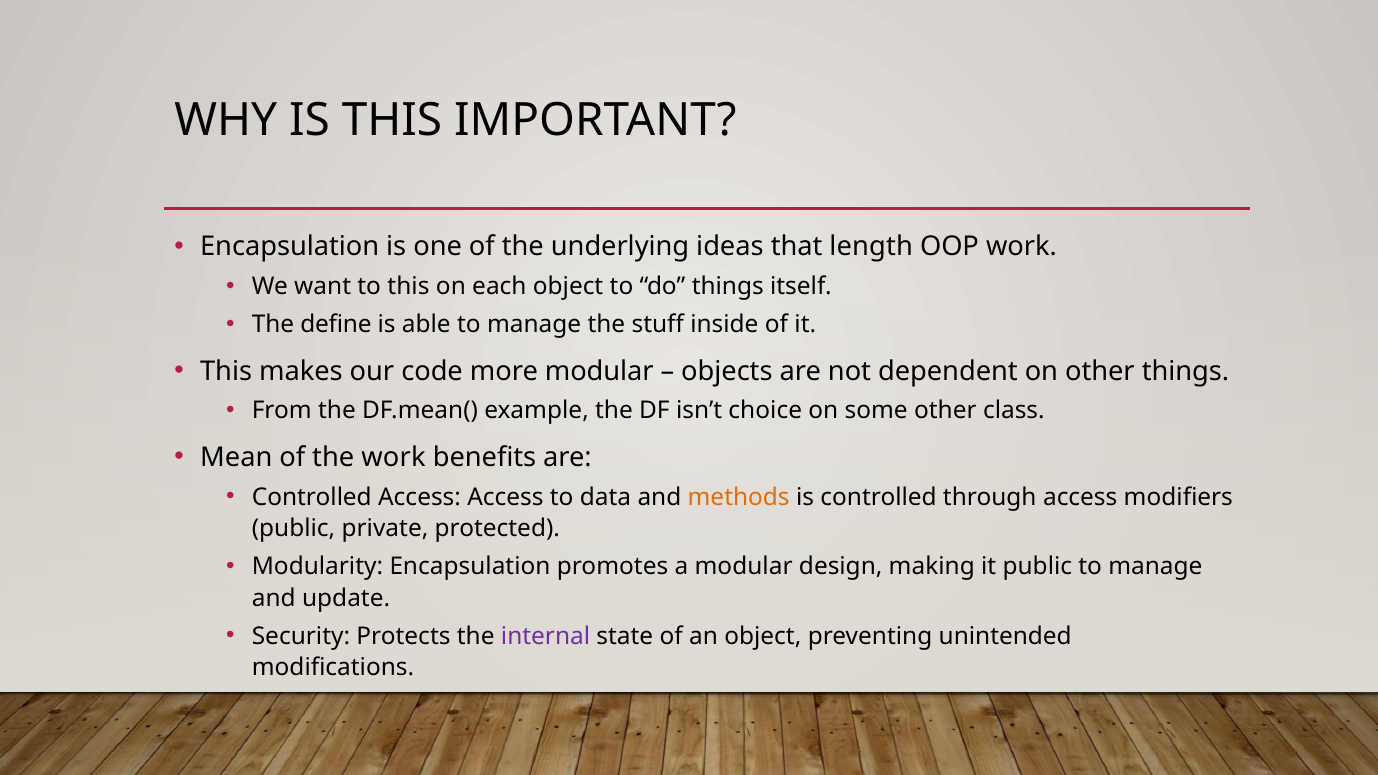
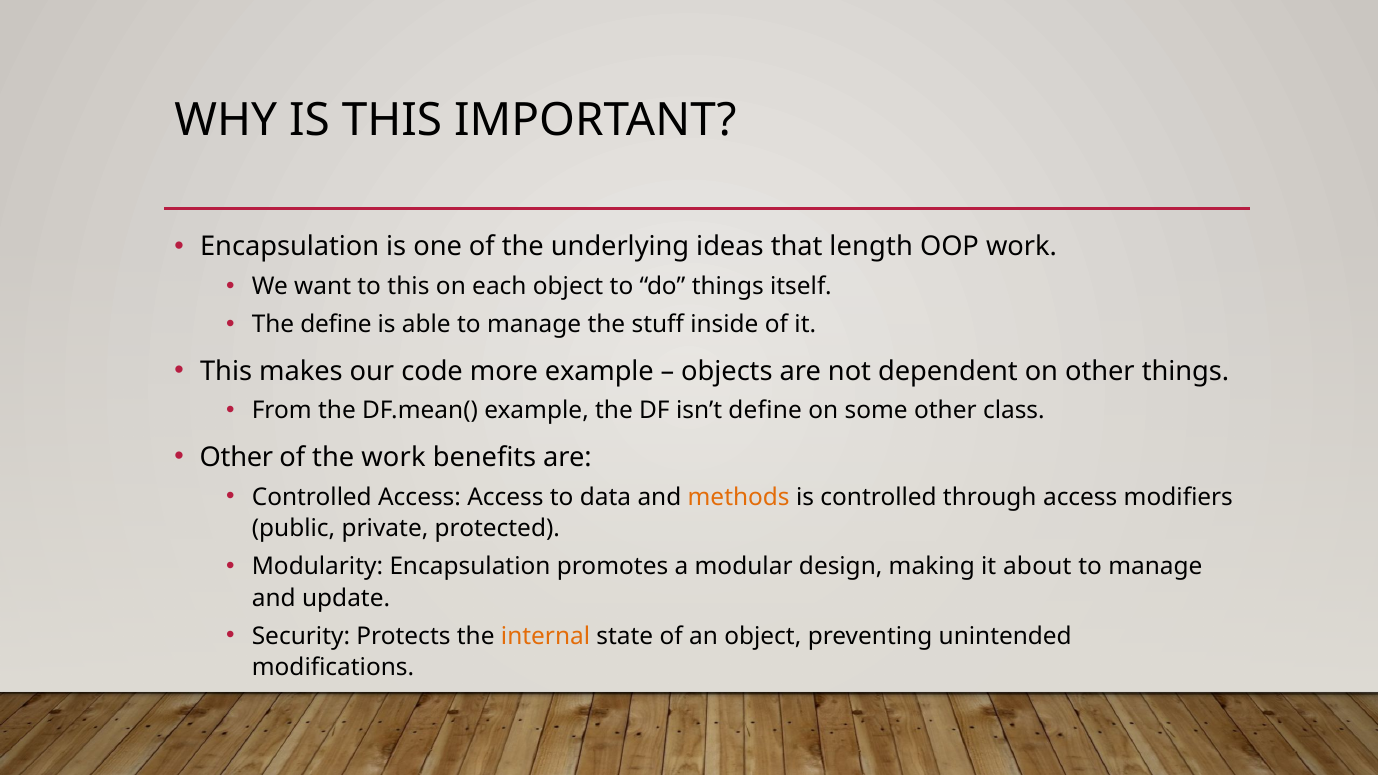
more modular: modular -> example
isn’t choice: choice -> define
Mean at (236, 458): Mean -> Other
it public: public -> about
internal colour: purple -> orange
